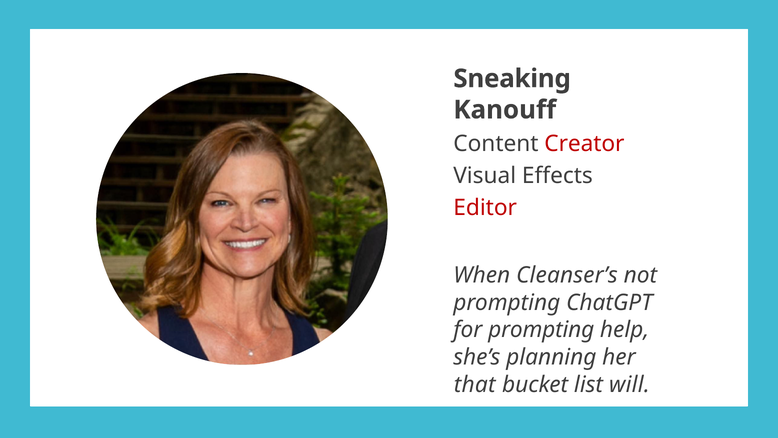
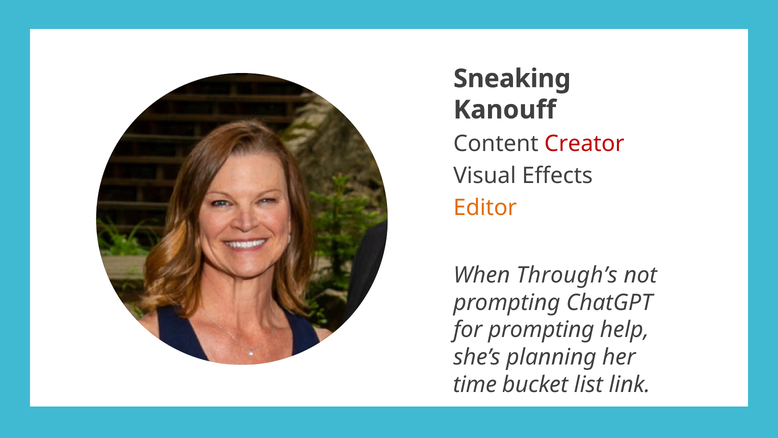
Editor colour: red -> orange
Cleanser’s: Cleanser’s -> Through’s
that: that -> time
will: will -> link
